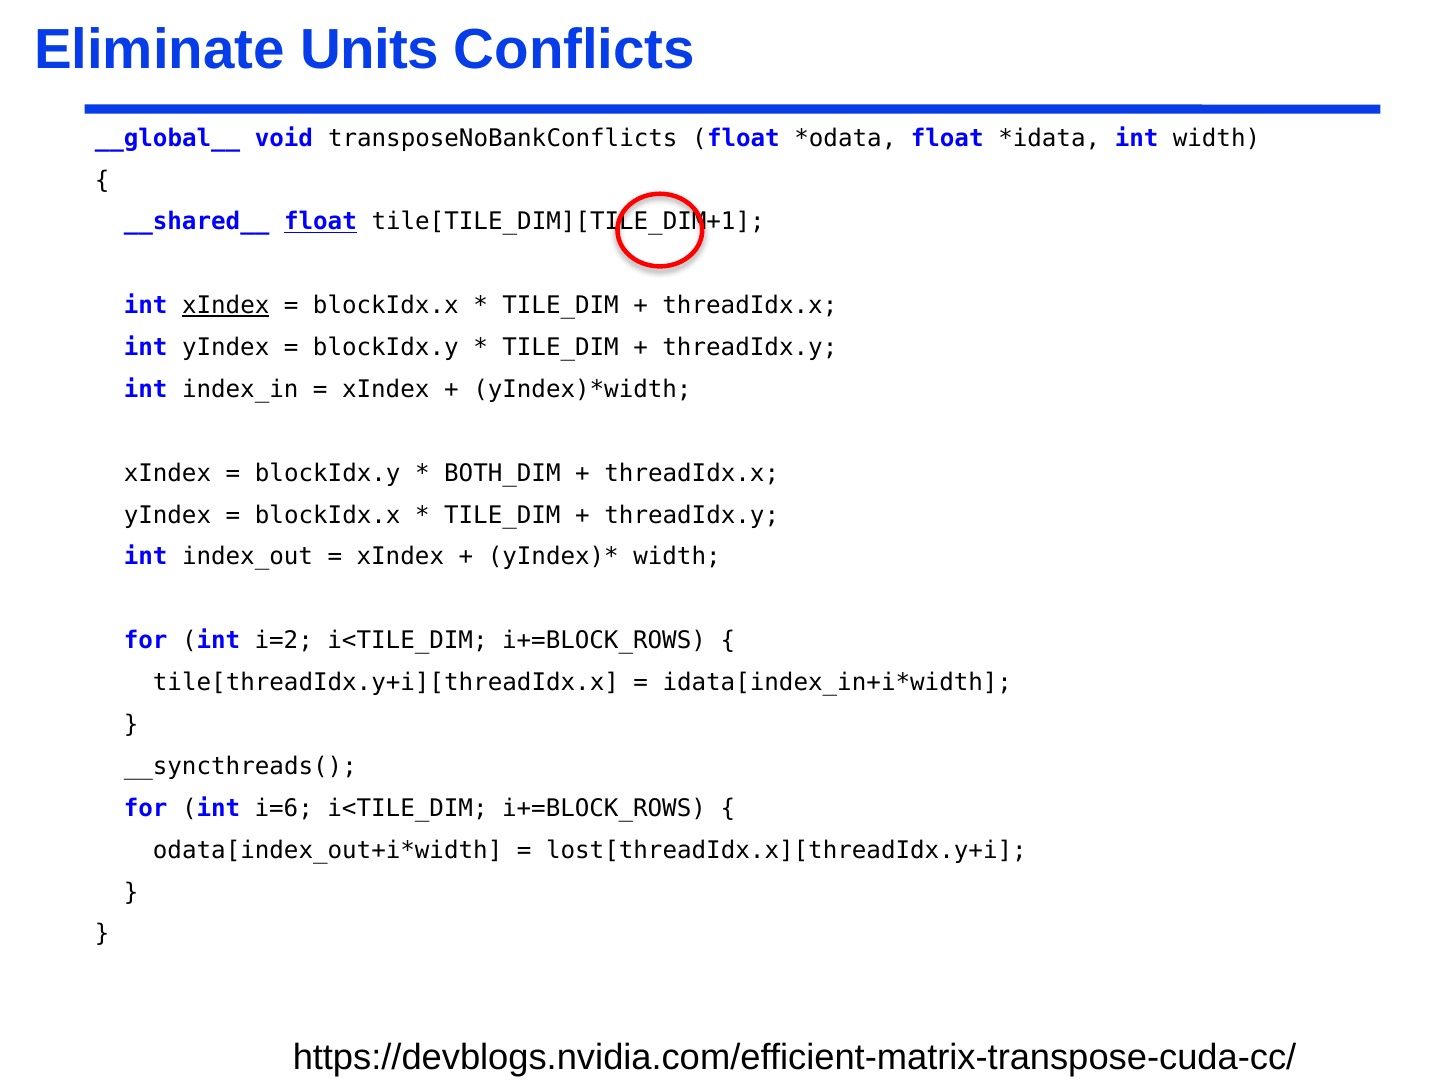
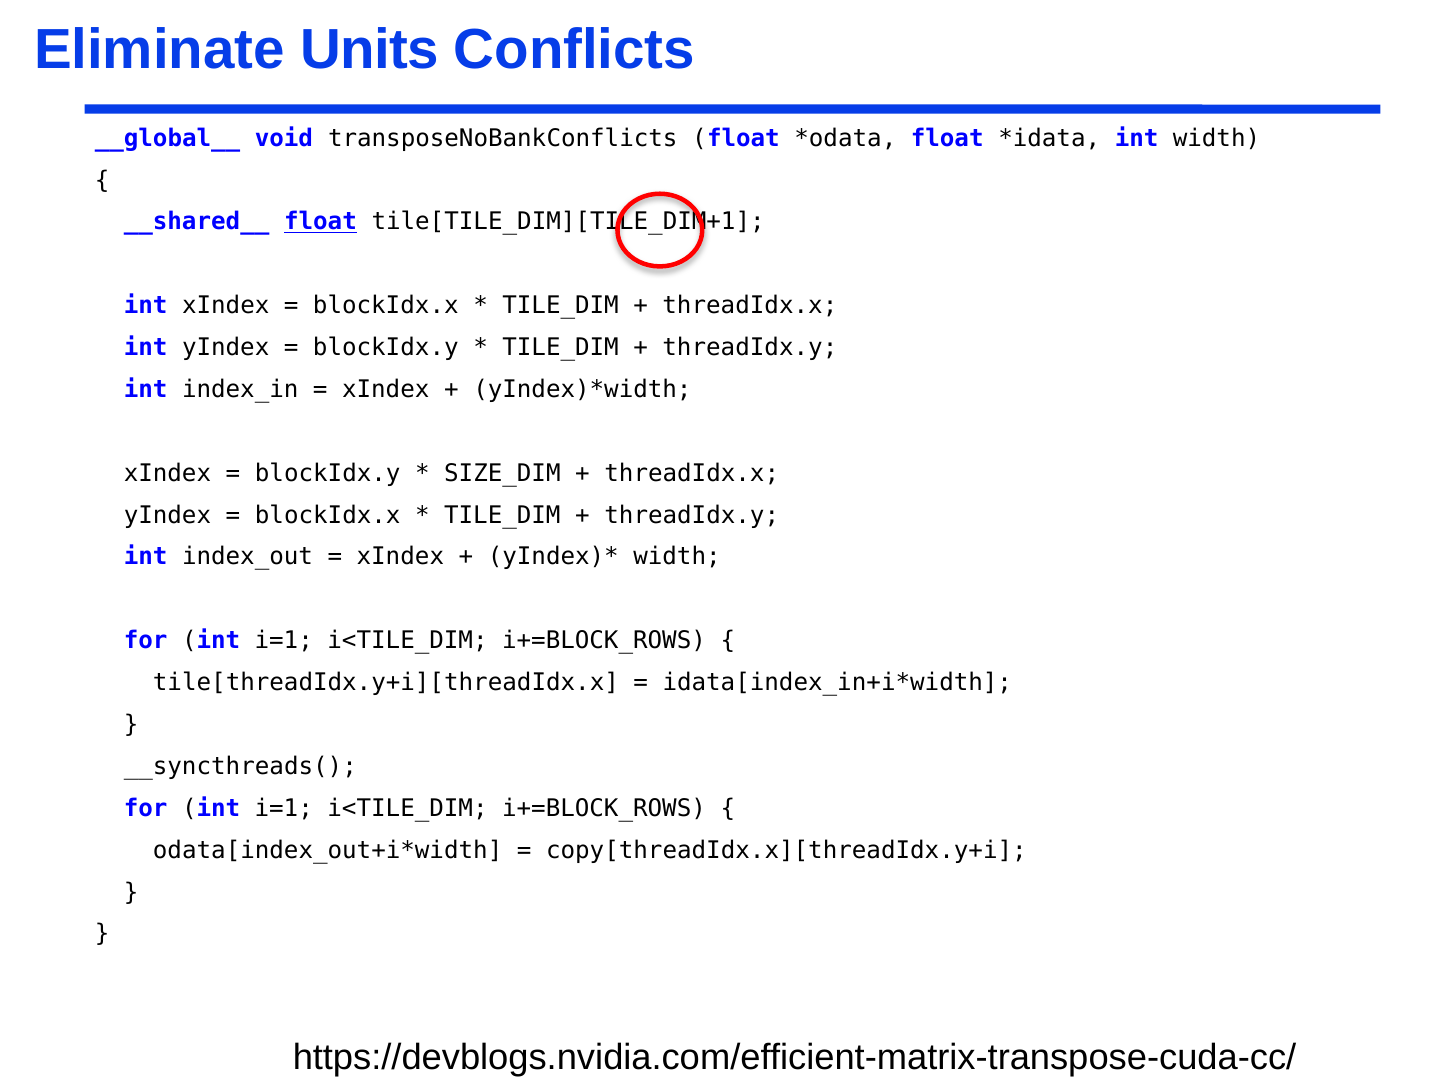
xIndex at (226, 306) underline: present -> none
BOTH_DIM: BOTH_DIM -> SIZE_DIM
i=2 at (284, 641): i=2 -> i=1
i=6 at (284, 808): i=6 -> i=1
lost[threadIdx.x][threadIdx.y+i: lost[threadIdx.x][threadIdx.y+i -> copy[threadIdx.x][threadIdx.y+i
